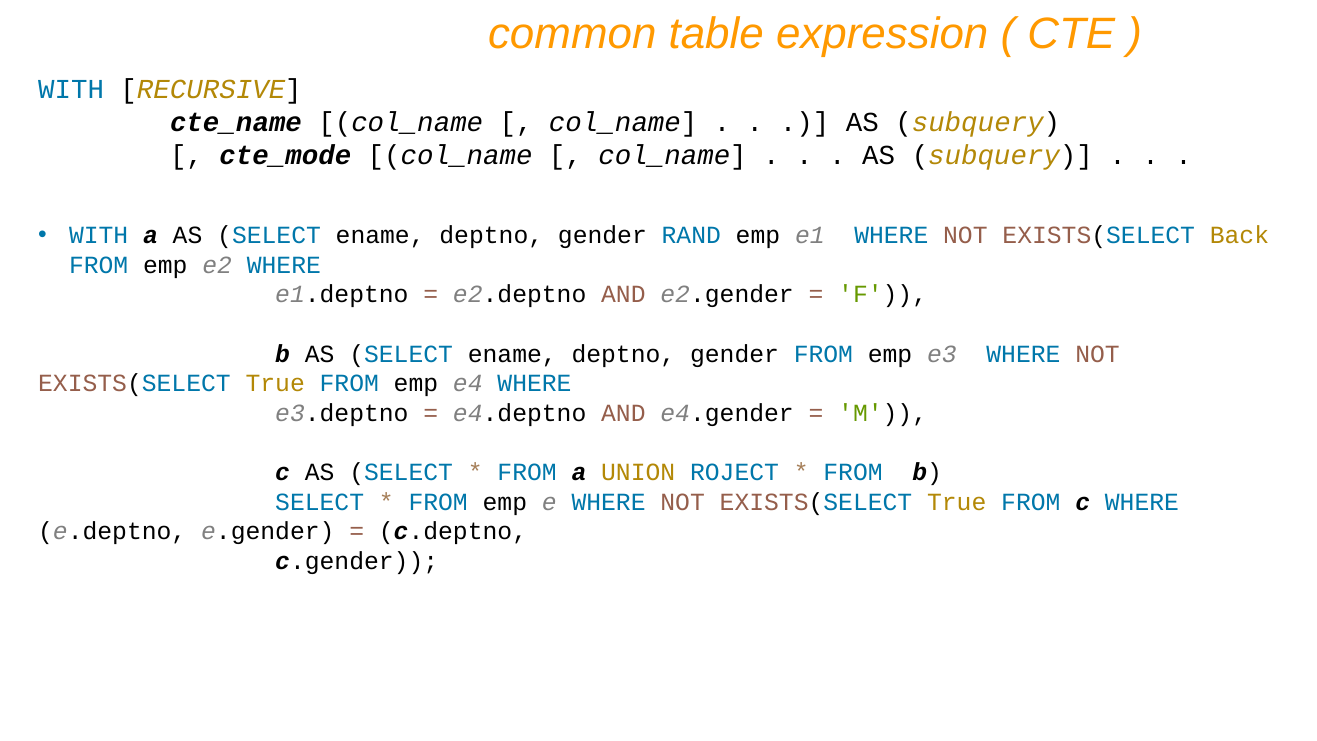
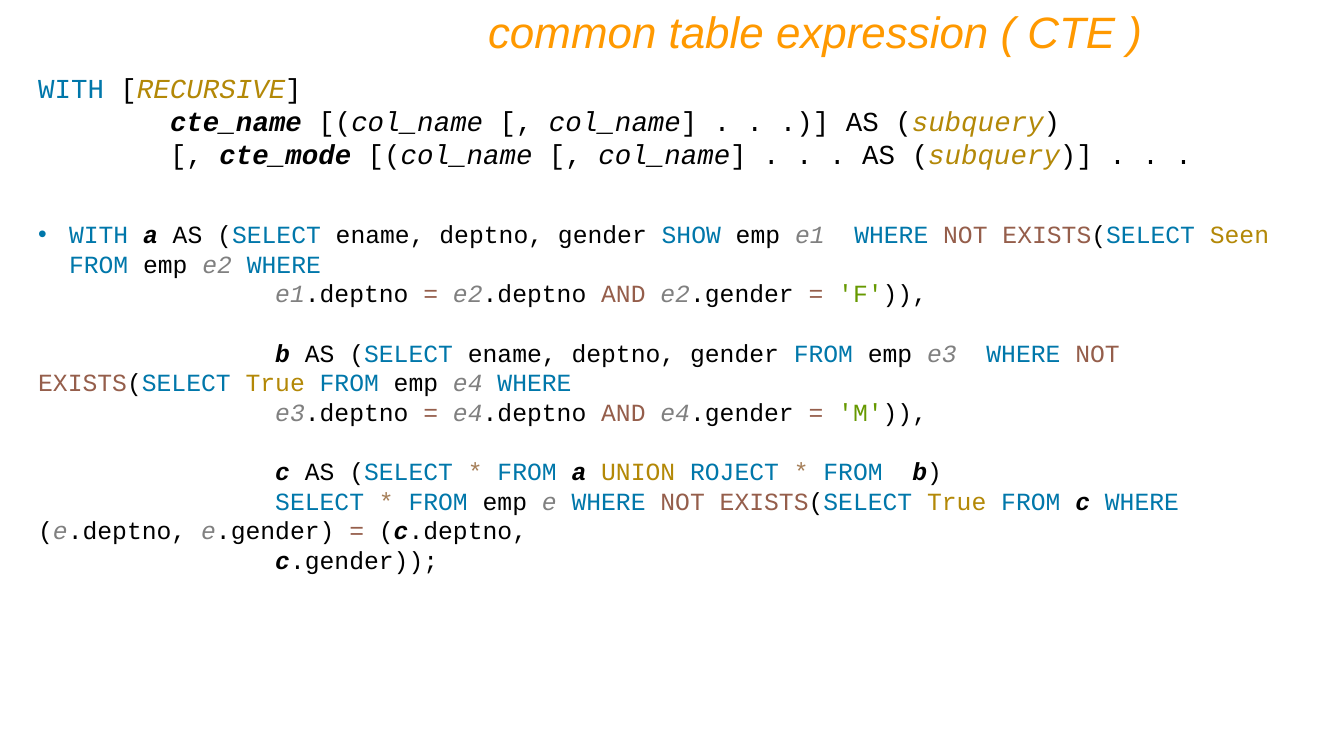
RAND: RAND -> SHOW
Back: Back -> Seen
